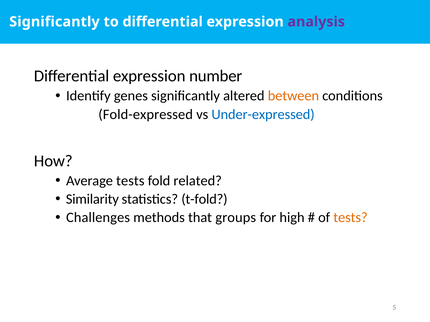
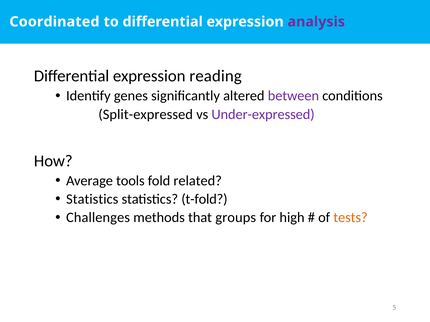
Significantly at (54, 22): Significantly -> Coordinated
number: number -> reading
between colour: orange -> purple
Fold-expressed: Fold-expressed -> Split-expressed
Under-expressed colour: blue -> purple
Average tests: tests -> tools
Similarity at (92, 199): Similarity -> Statistics
